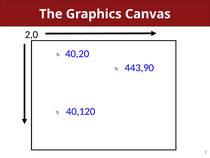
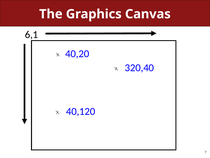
2,0: 2,0 -> 6,1
443,90: 443,90 -> 320,40
